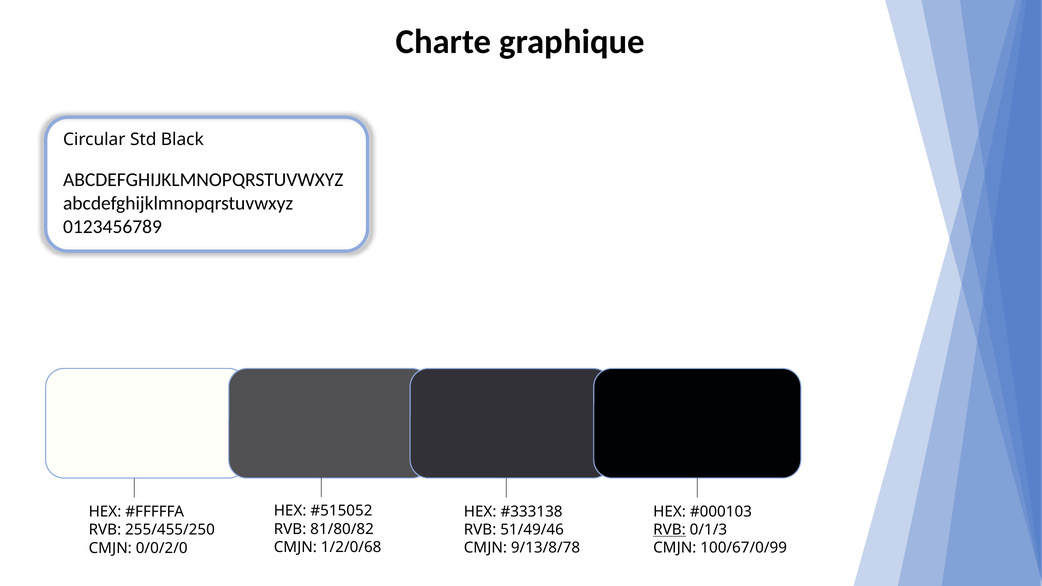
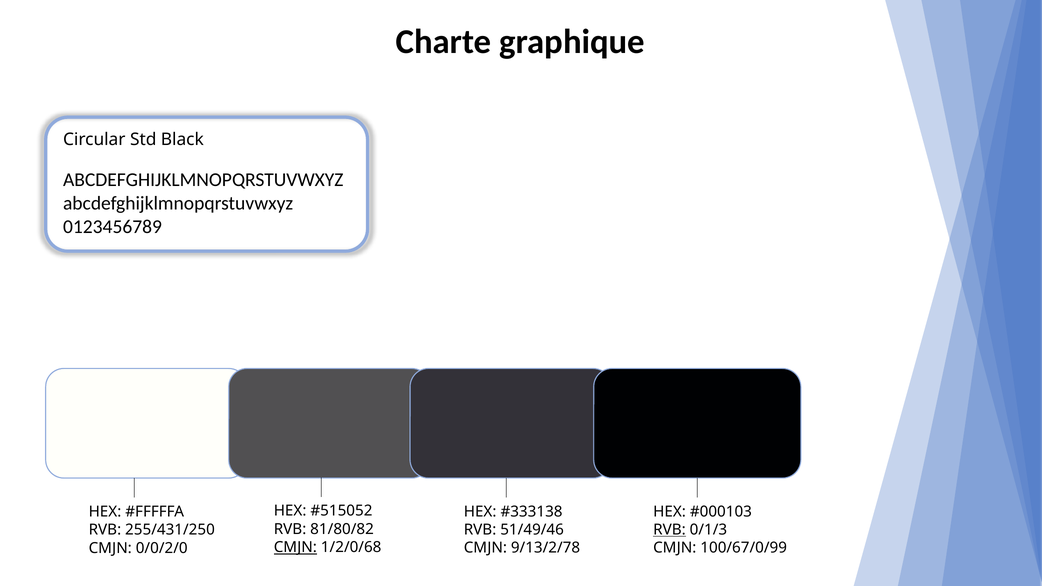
255/455/250: 255/455/250 -> 255/431/250
CMJN at (295, 547) underline: none -> present
9/13/8/78: 9/13/8/78 -> 9/13/2/78
